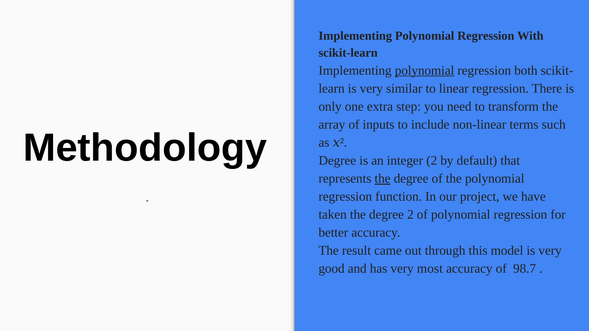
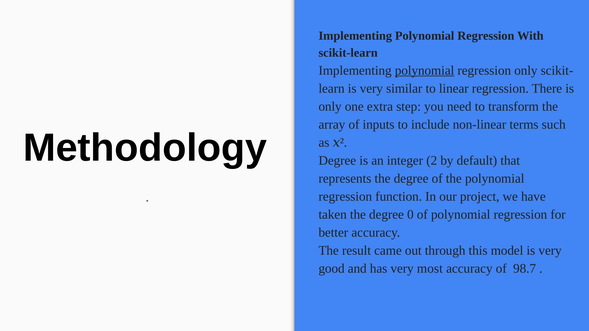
regression both: both -> only
the at (383, 179) underline: present -> none
degree 2: 2 -> 0
